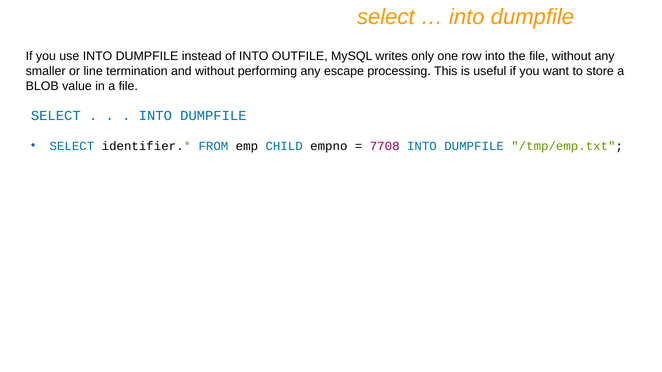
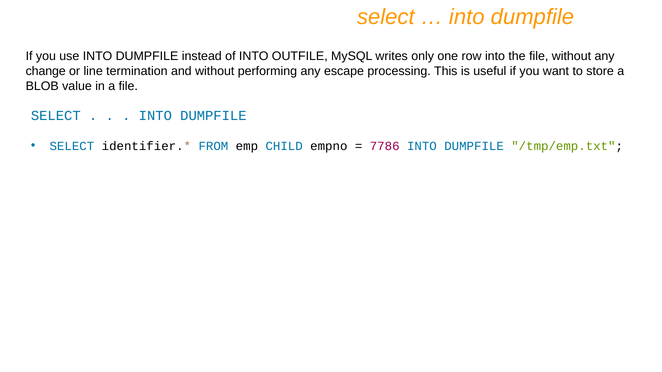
smaller: smaller -> change
7708: 7708 -> 7786
